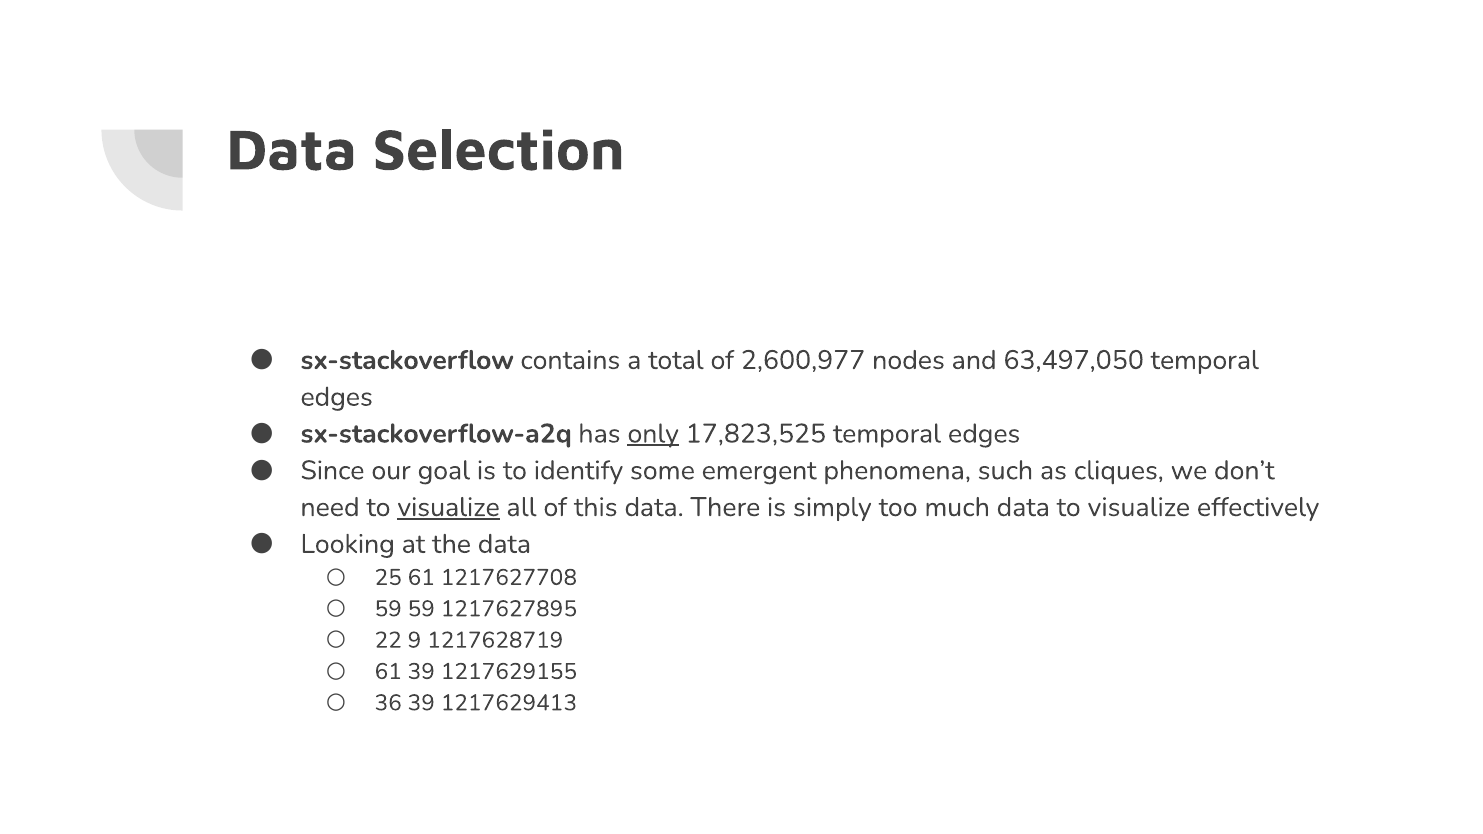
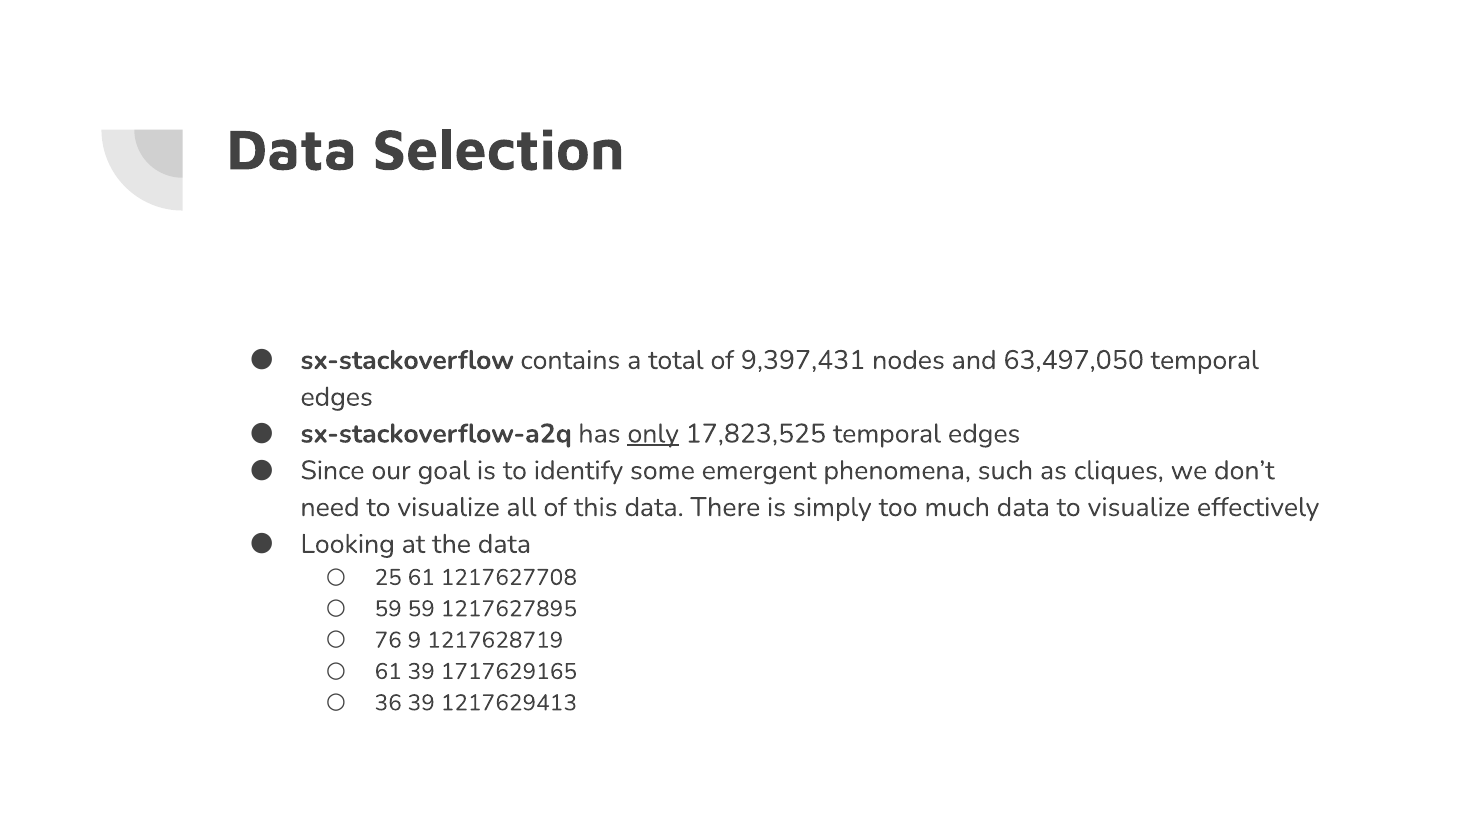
2,600,977: 2,600,977 -> 9,397,431
visualize at (449, 507) underline: present -> none
22: 22 -> 76
1217629155: 1217629155 -> 1717629165
